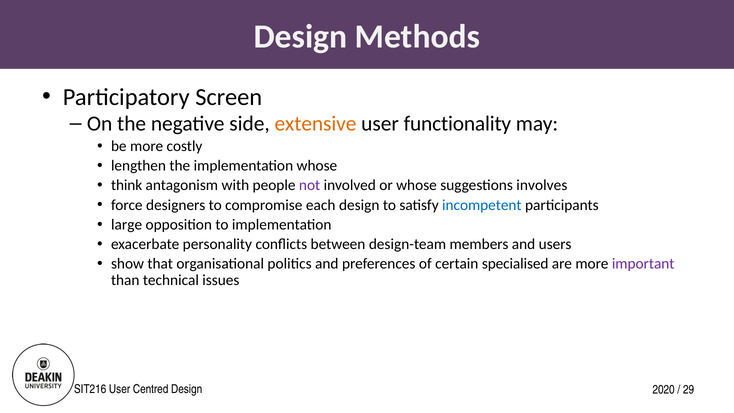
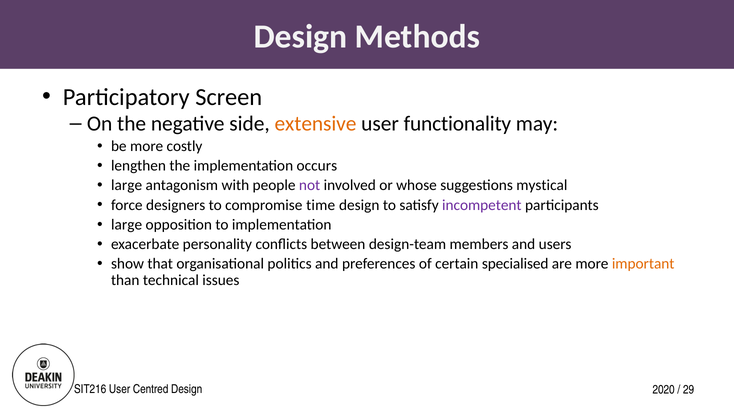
implementation whose: whose -> occurs
think at (127, 185): think -> large
involves: involves -> mystical
each: each -> time
incompetent colour: blue -> purple
important colour: purple -> orange
